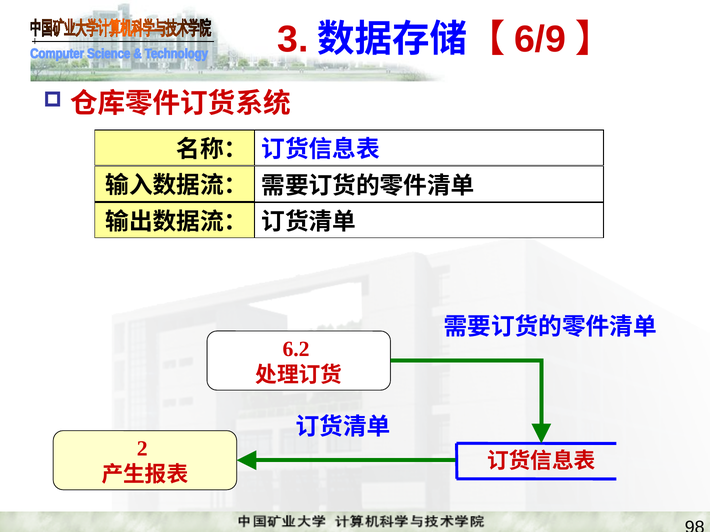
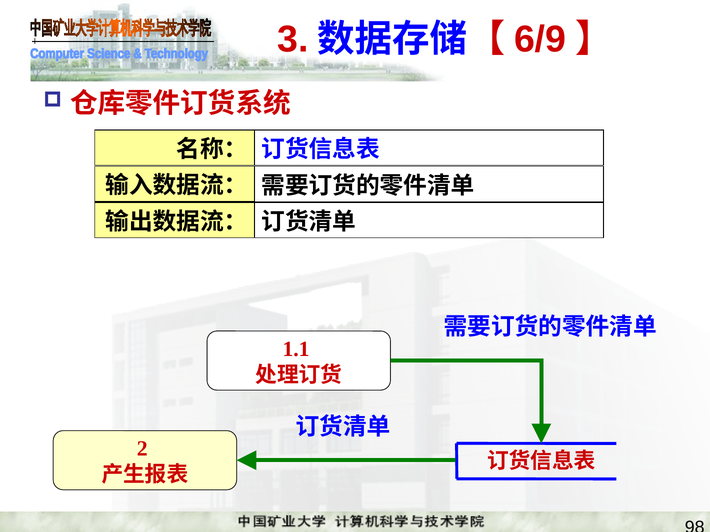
6.2: 6.2 -> 1.1
